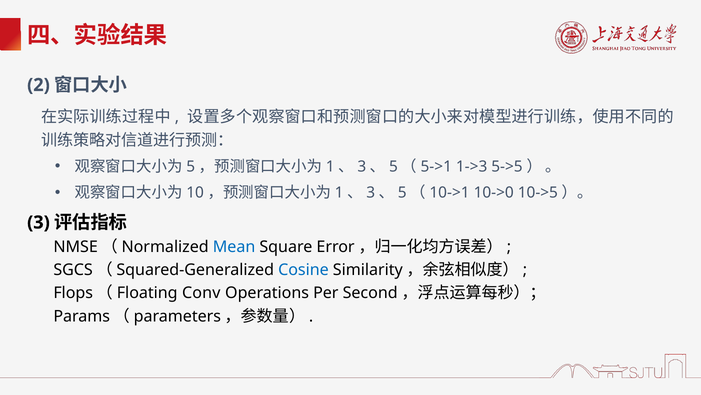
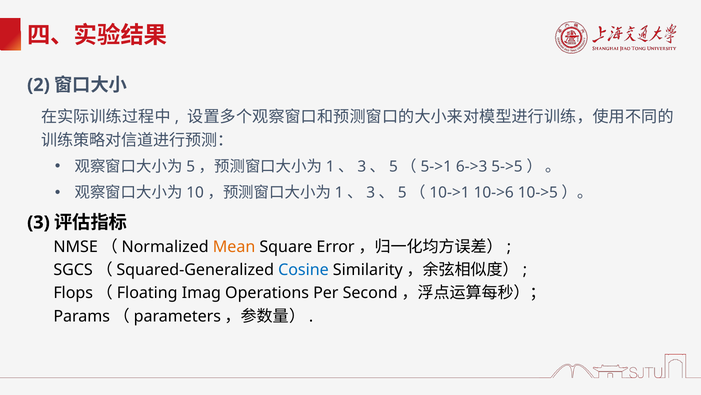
1->3: 1->3 -> 6->3
10->0: 10->0 -> 10->6
Mean colour: blue -> orange
Conv: Conv -> Imag
